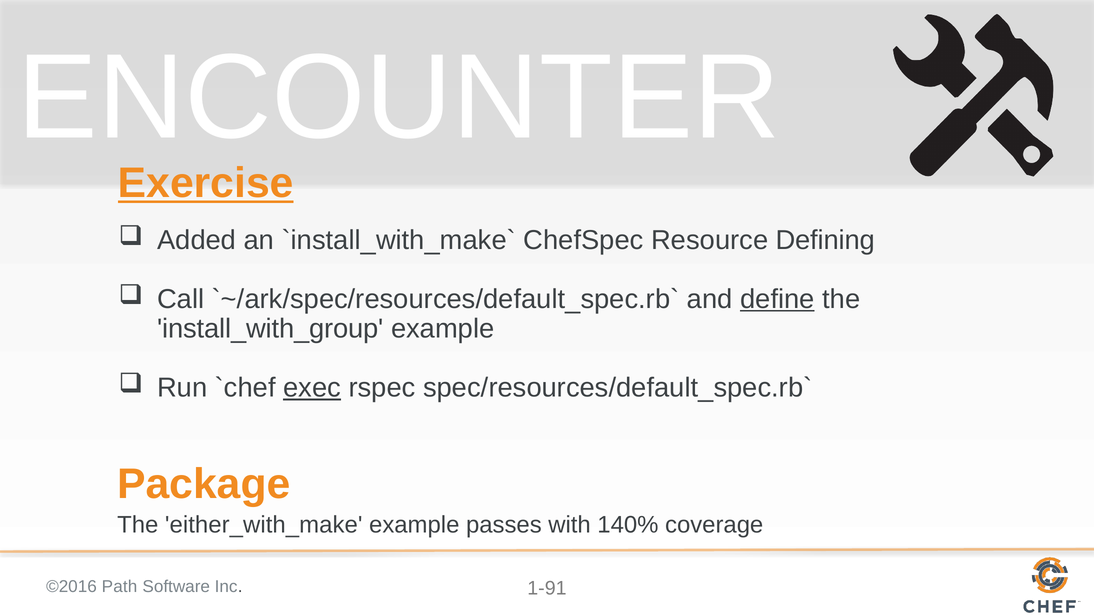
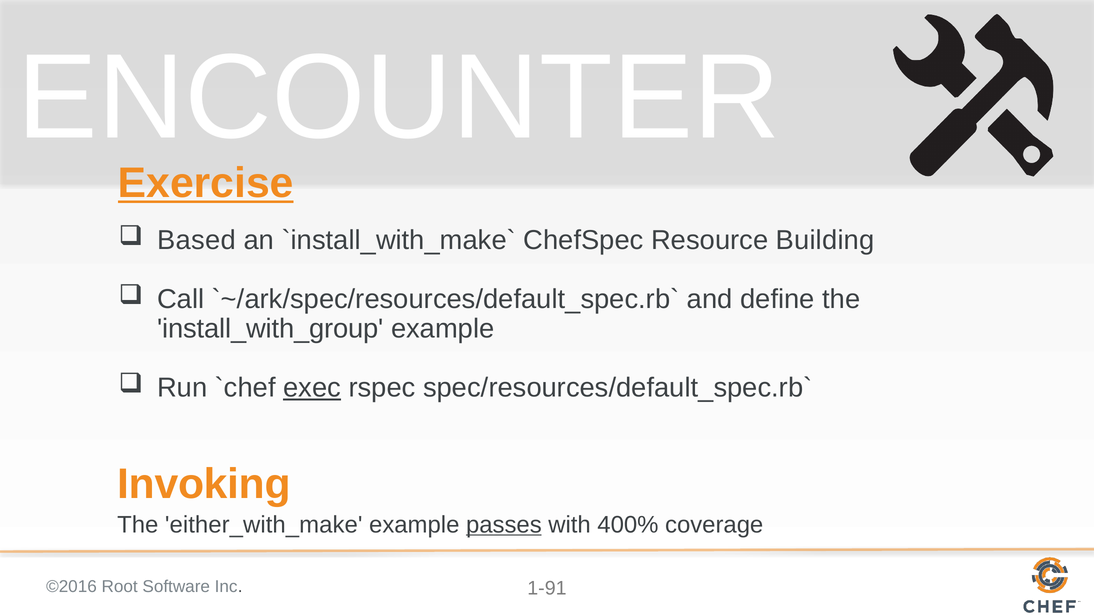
Added: Added -> Based
Defining: Defining -> Building
define underline: present -> none
Package: Package -> Invoking
passes underline: none -> present
140%: 140% -> 400%
Path: Path -> Root
